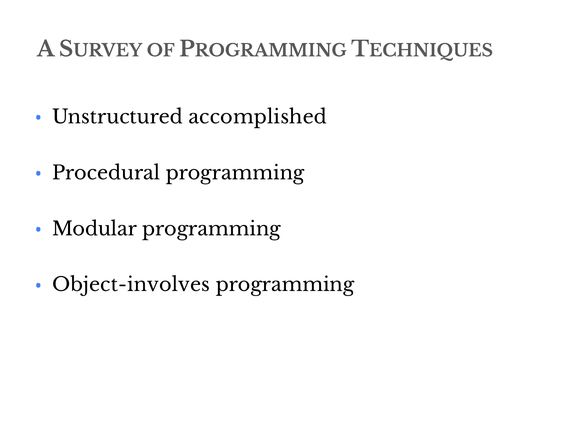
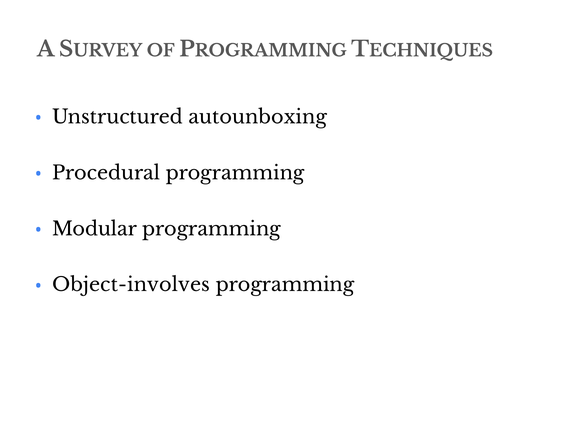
accomplished: accomplished -> autounboxing
